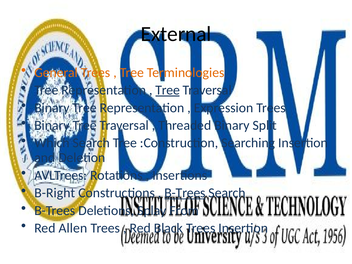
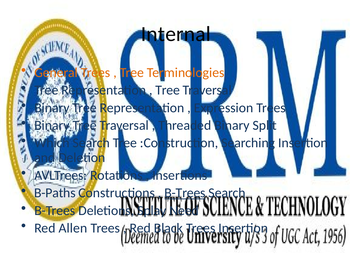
External: External -> Internal
Tree at (168, 90) underline: present -> none
B-Right: B-Right -> B-Paths
From: From -> Need
